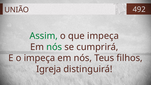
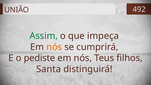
nós at (54, 47) colour: green -> orange
o impeça: impeça -> pediste
Igreja: Igreja -> Santa
